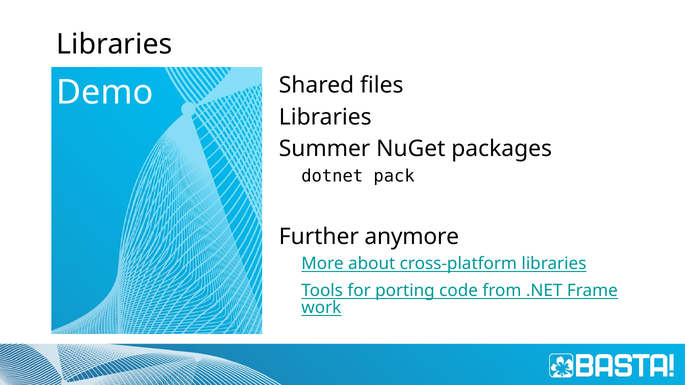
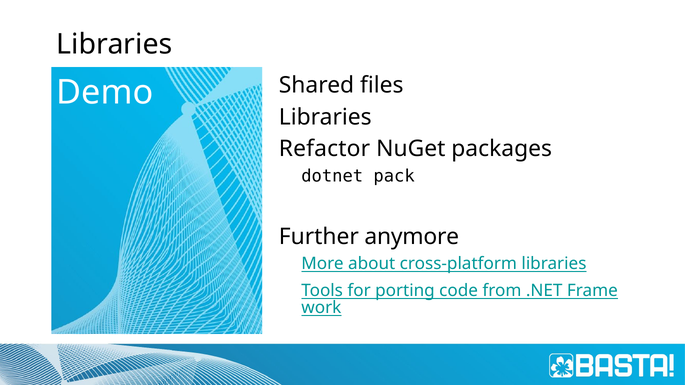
Summer: Summer -> Refactor
